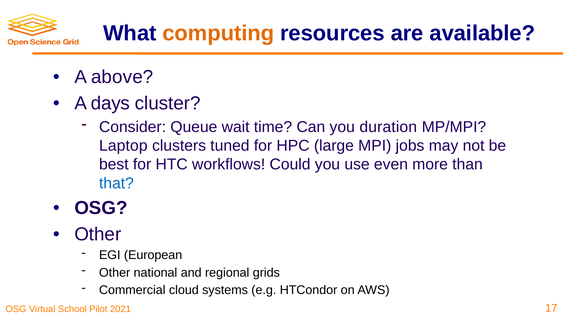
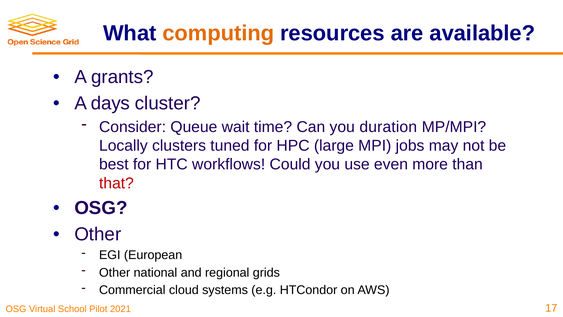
above: above -> grants
Laptop: Laptop -> Locally
that colour: blue -> red
